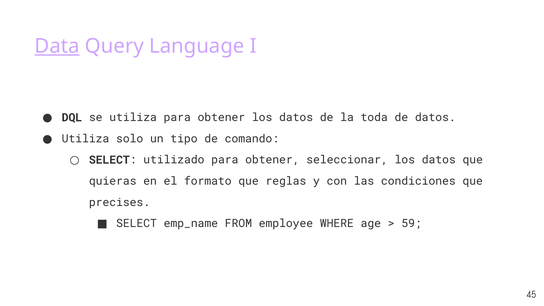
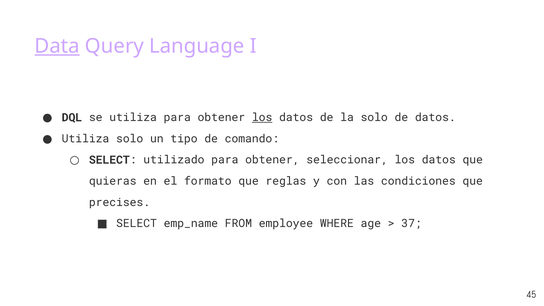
los at (262, 118) underline: none -> present
la toda: toda -> solo
59: 59 -> 37
